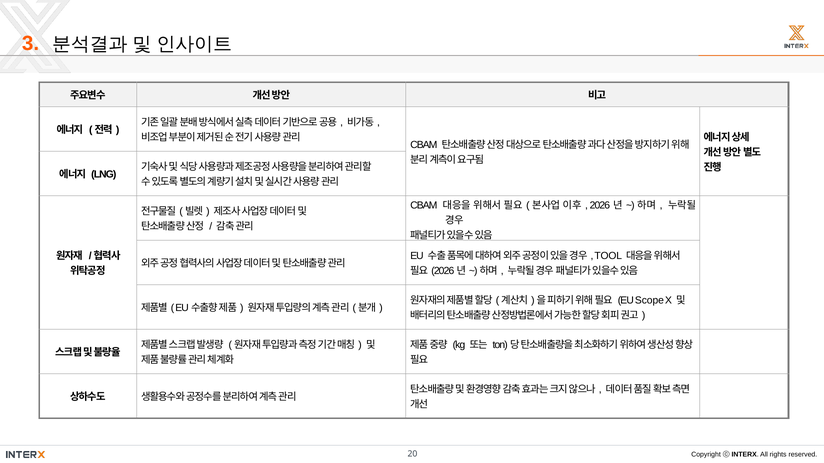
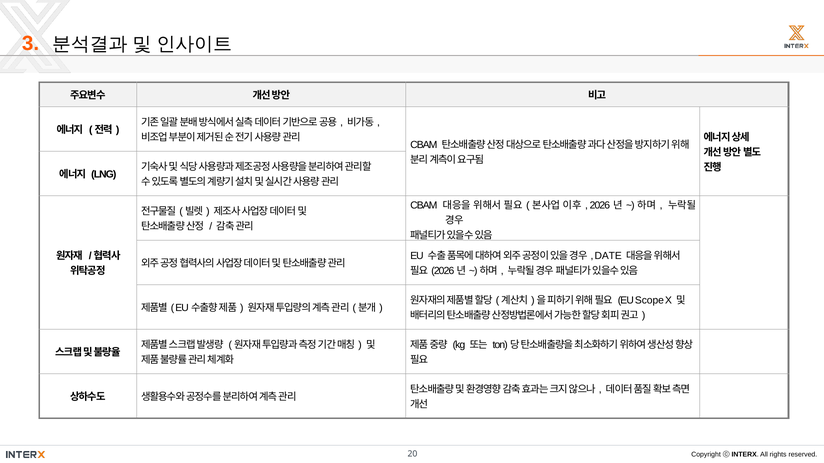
TOOL: TOOL -> DATE
